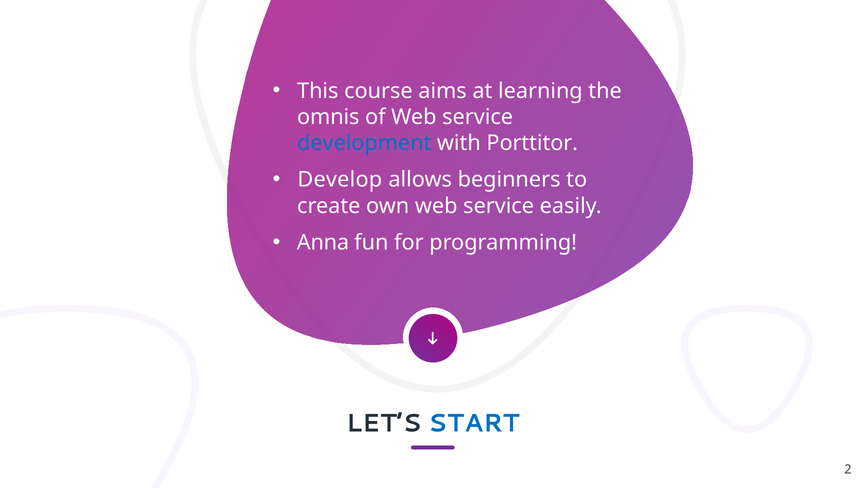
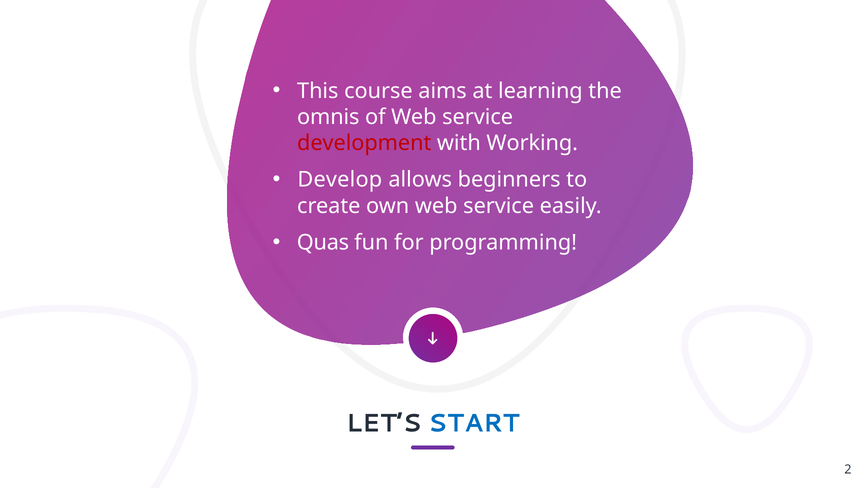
development colour: blue -> red
Porttitor: Porttitor -> Working
Anna: Anna -> Quas
